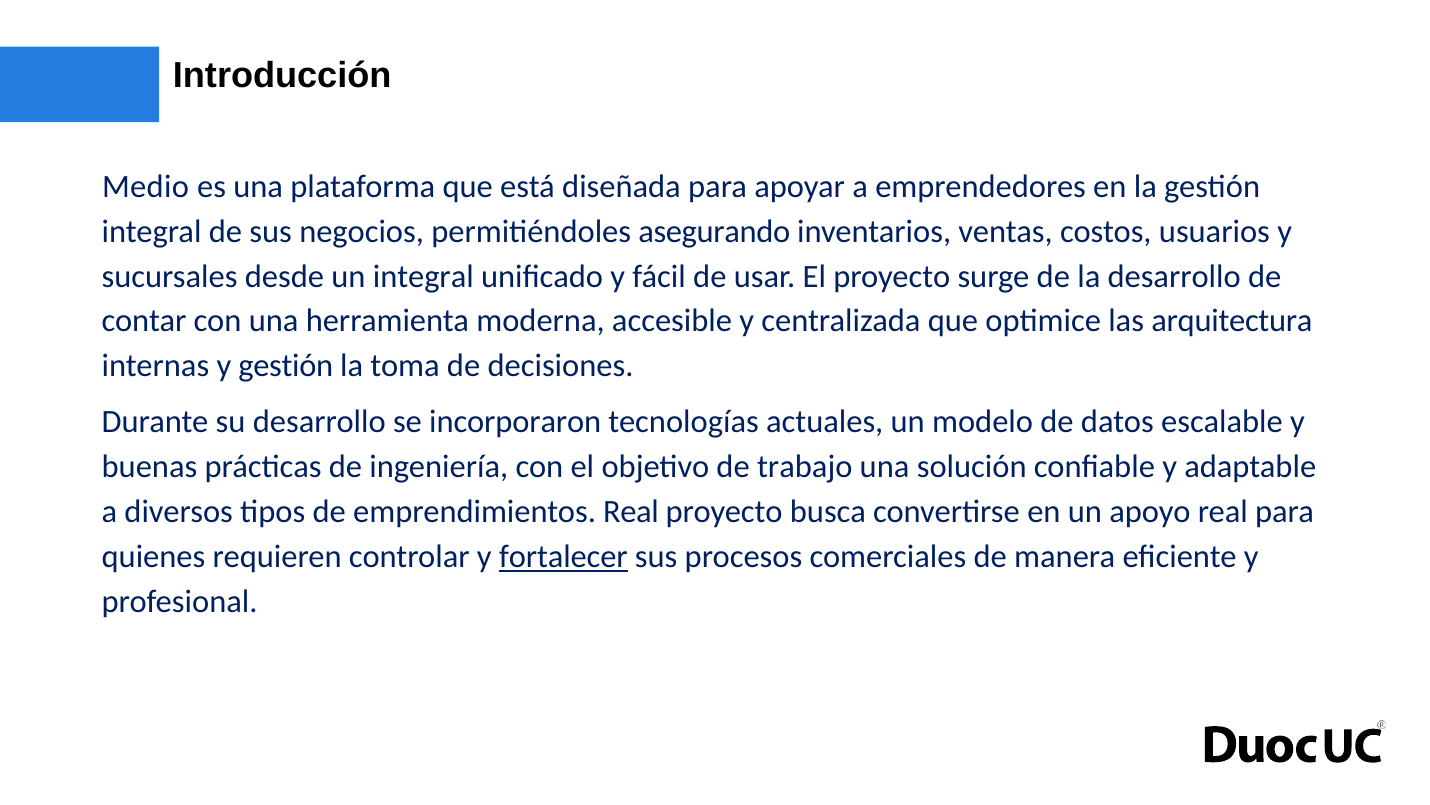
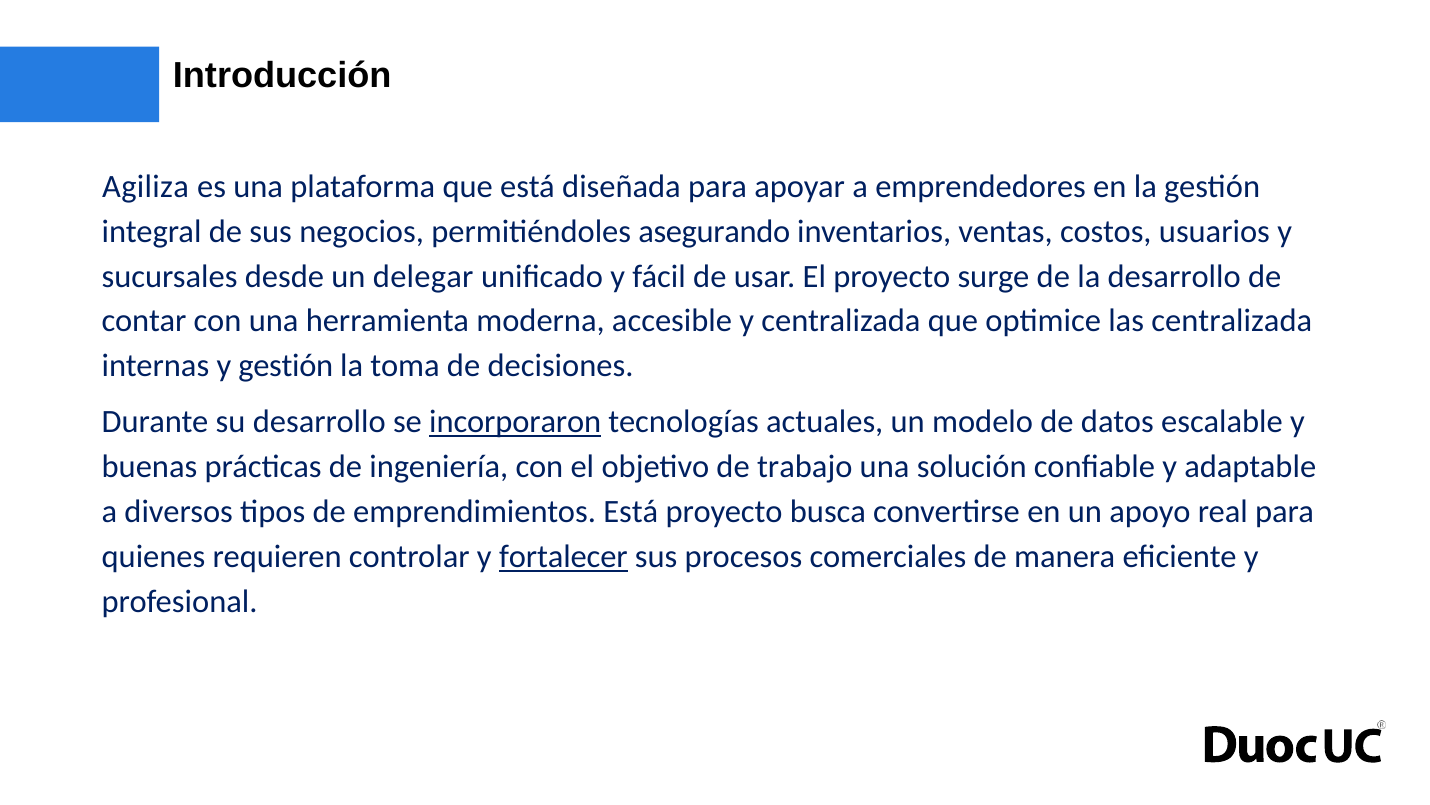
Medio: Medio -> Agiliza
un integral: integral -> delegar
las arquitectura: arquitectura -> centralizada
incorporaron underline: none -> present
emprendimientos Real: Real -> Está
